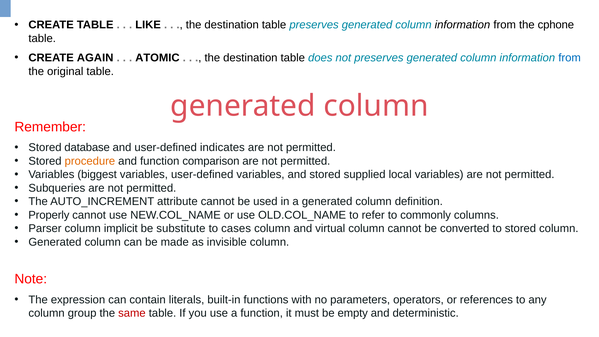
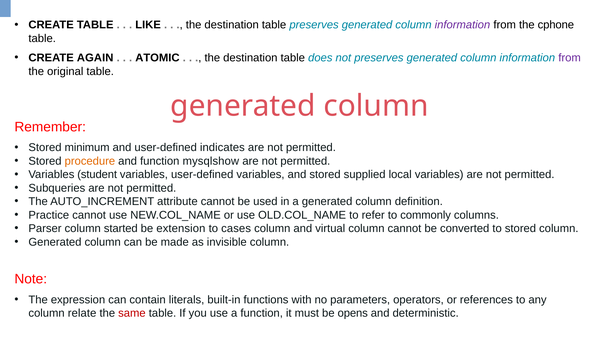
information at (462, 25) colour: black -> purple
from at (570, 58) colour: blue -> purple
database: database -> minimum
comparison: comparison -> mysqlshow
biggest: biggest -> student
Properly: Properly -> Practice
implicit: implicit -> started
substitute: substitute -> extension
group: group -> relate
empty: empty -> opens
